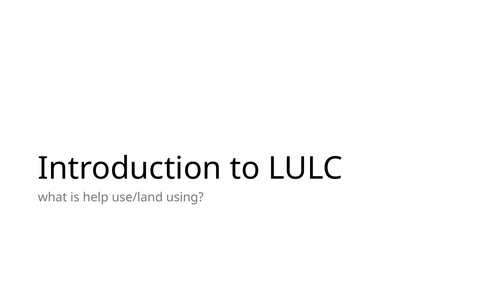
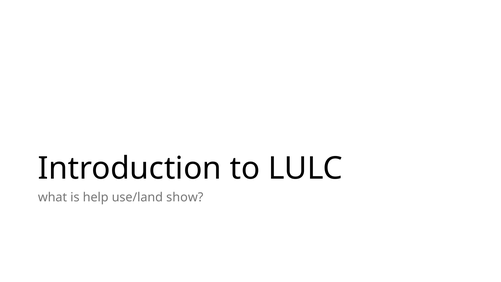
using: using -> show
